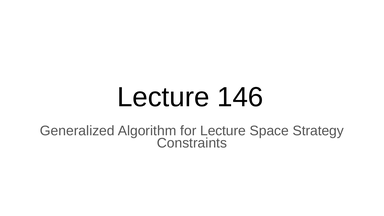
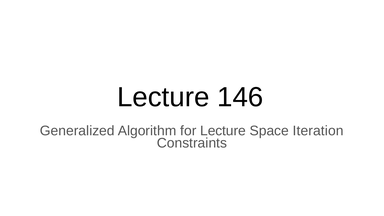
Strategy: Strategy -> Iteration
